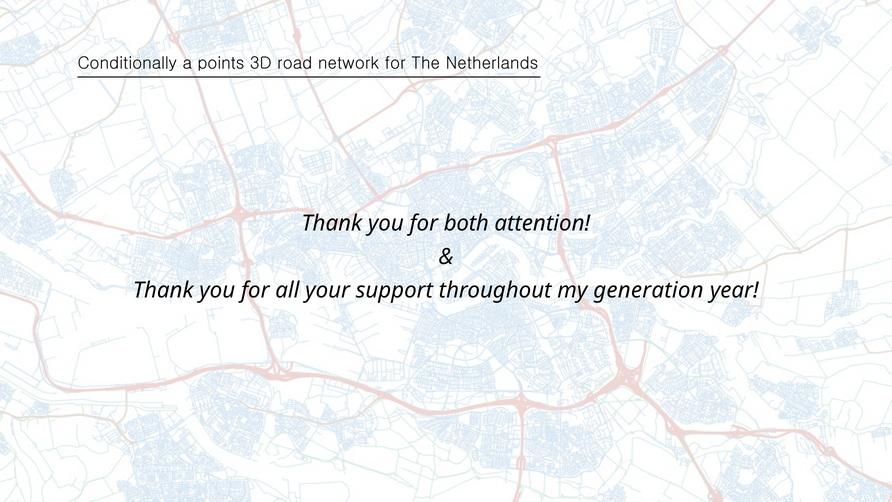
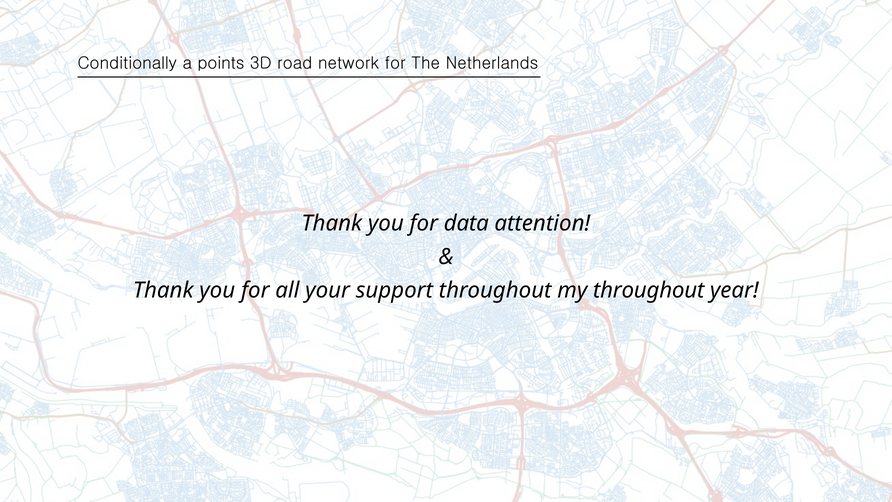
both: both -> data
my generation: generation -> throughout
